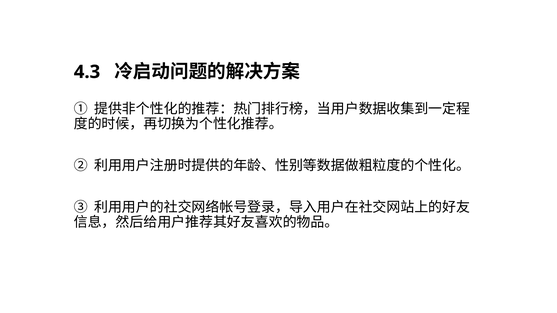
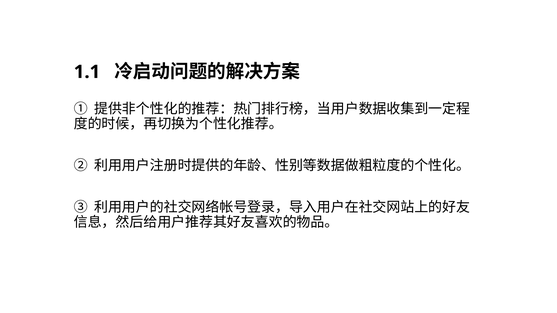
4.3: 4.3 -> 1.1
